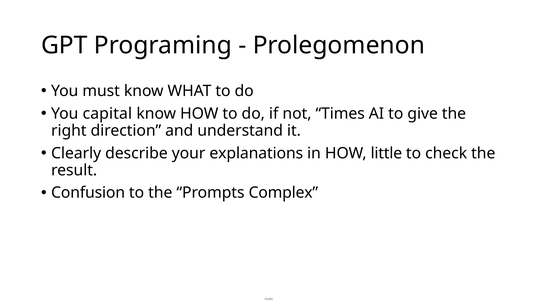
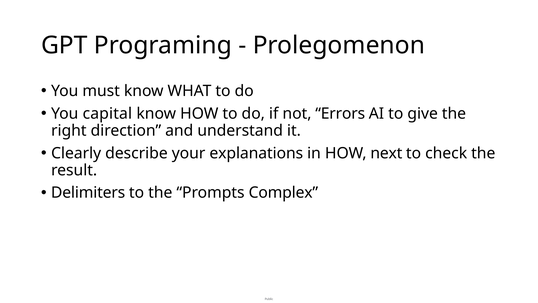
Times: Times -> Errors
little: little -> next
Confusion: Confusion -> Delimiters
